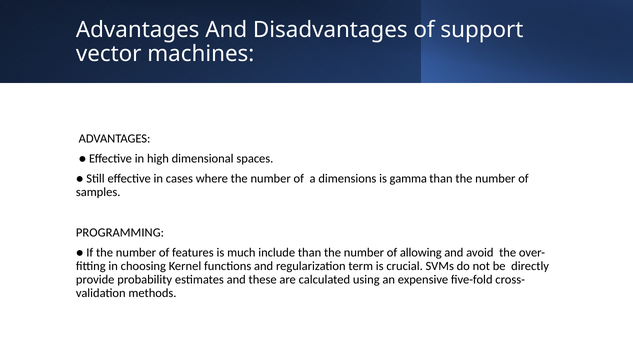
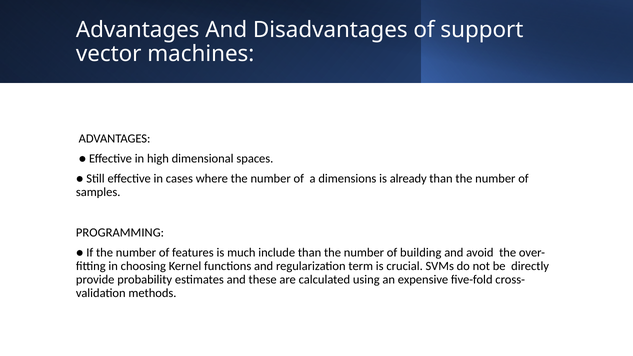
gamma: gamma -> already
allowing: allowing -> building
